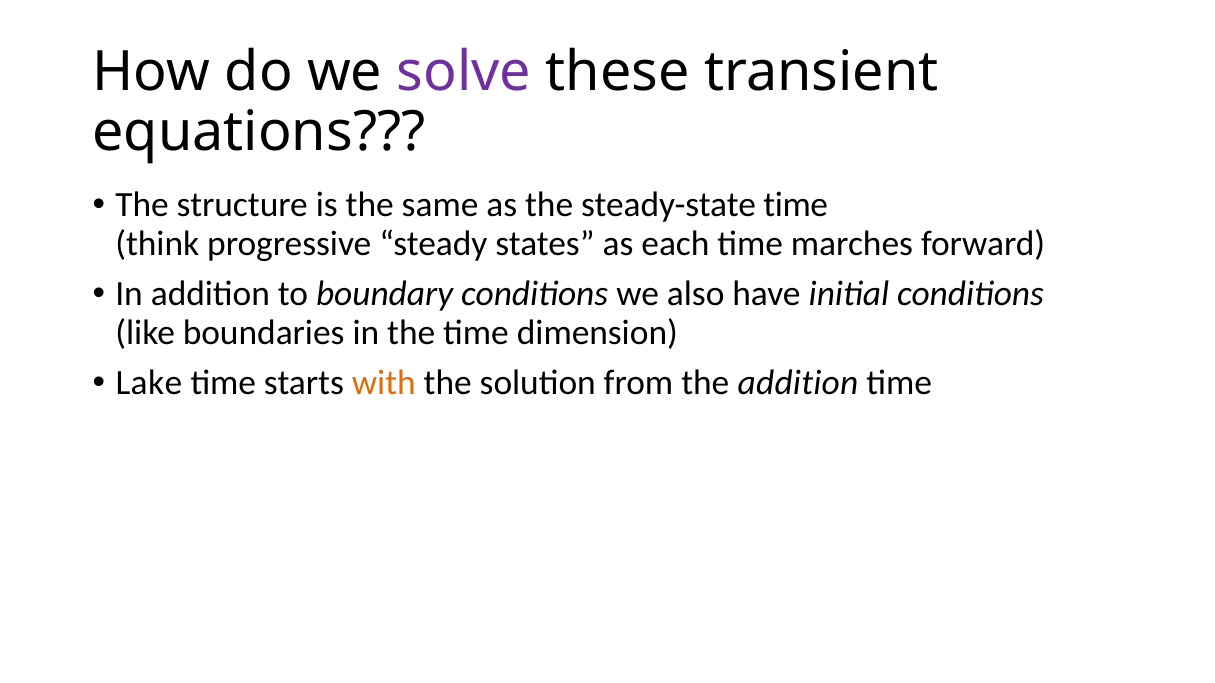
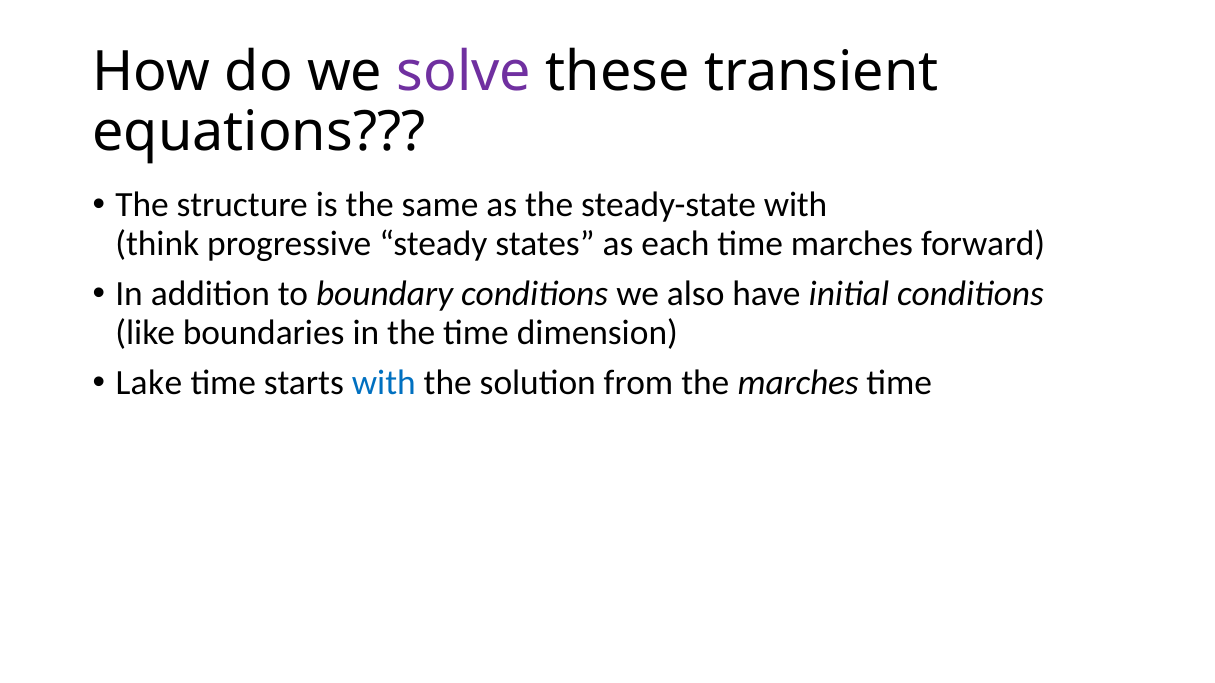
steady-state time: time -> with
with at (384, 384) colour: orange -> blue
the addition: addition -> marches
